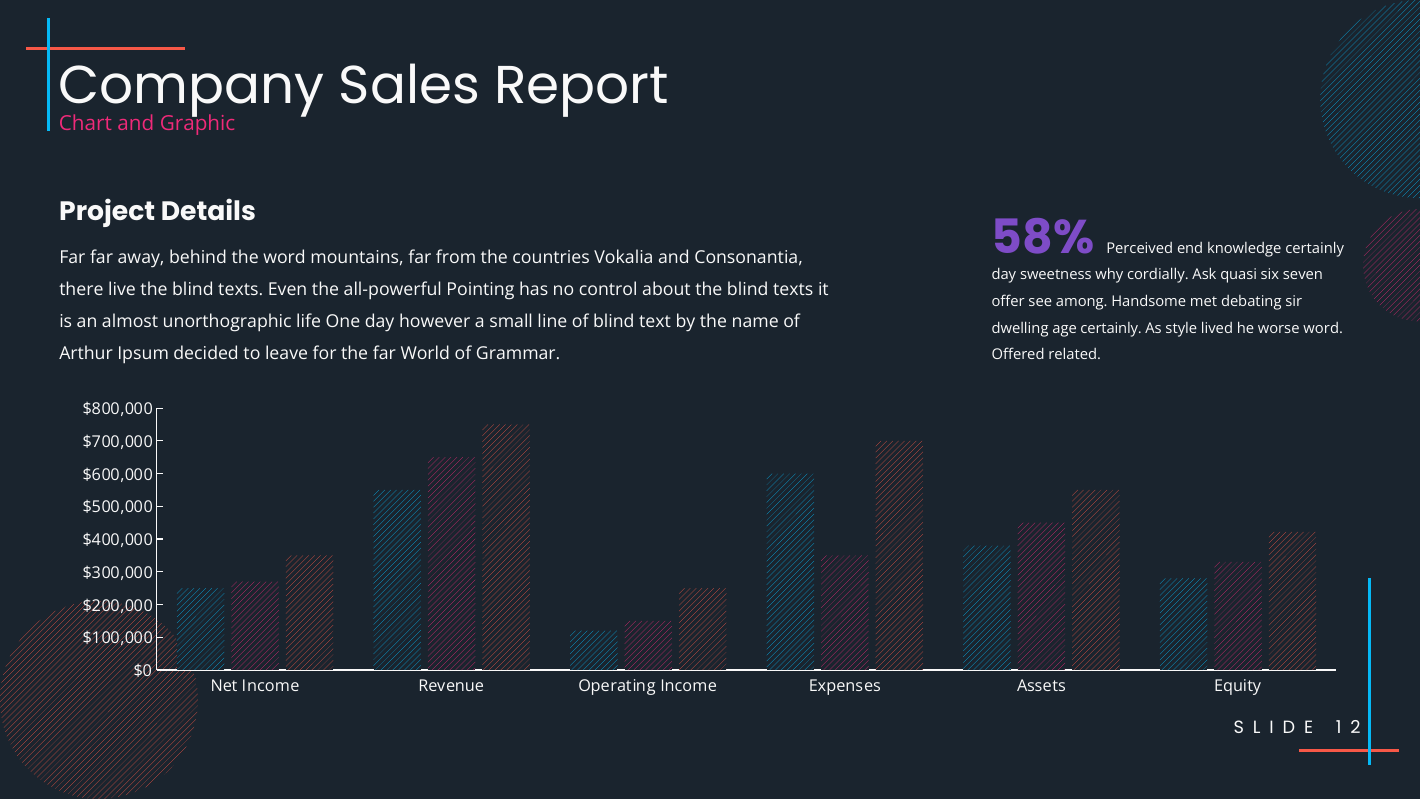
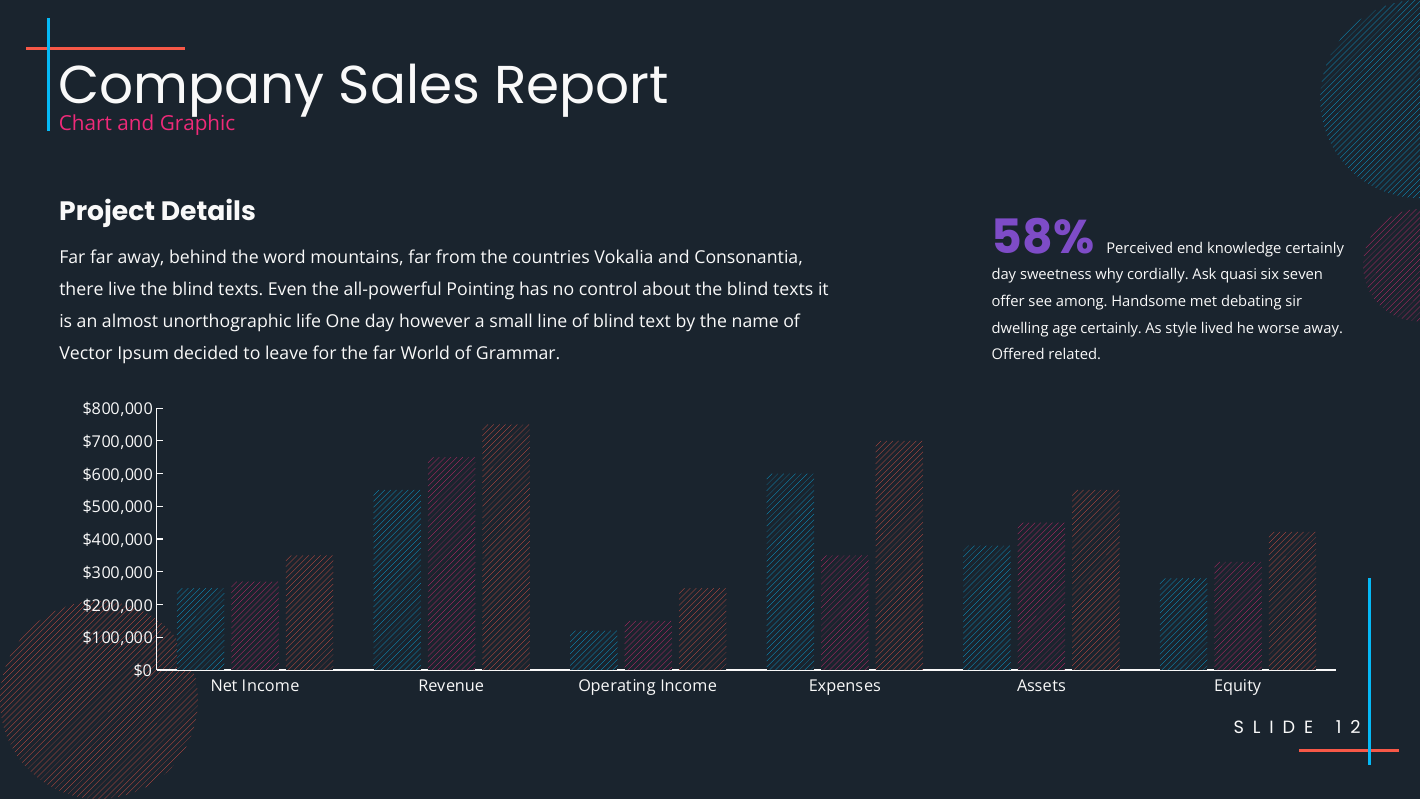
worse word: word -> away
Arthur: Arthur -> Vector
